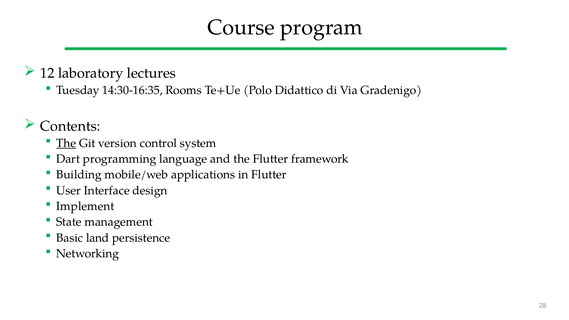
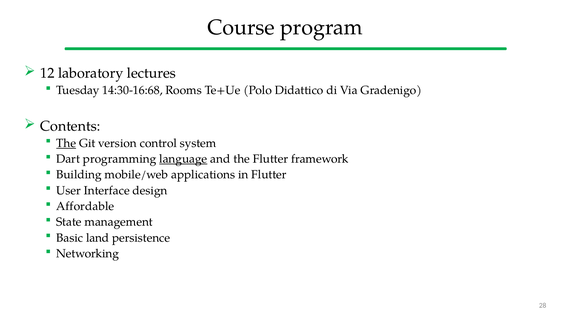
14:30-16:35: 14:30-16:35 -> 14:30-16:68
language underline: none -> present
Implement: Implement -> Affordable
